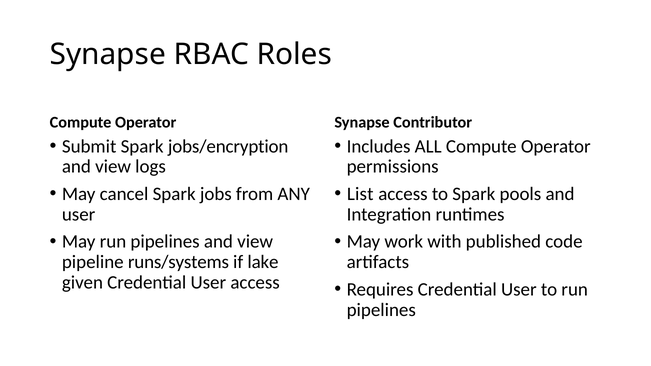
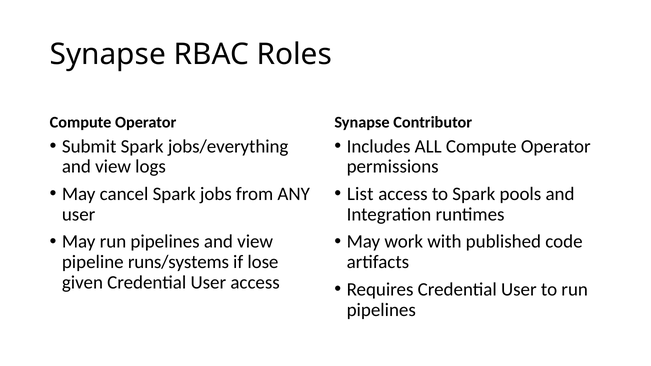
jobs/encryption: jobs/encryption -> jobs/everything
lake: lake -> lose
